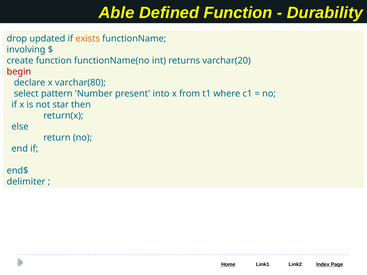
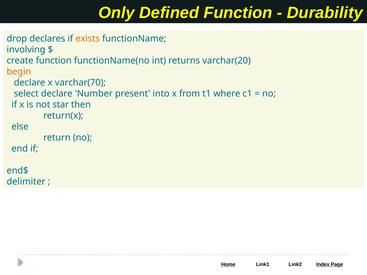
Able: Able -> Only
updated: updated -> declares
begin colour: red -> orange
varchar(80: varchar(80 -> varchar(70
select pattern: pattern -> declare
